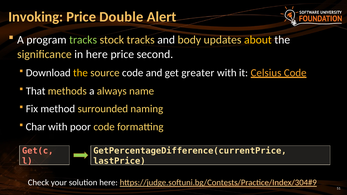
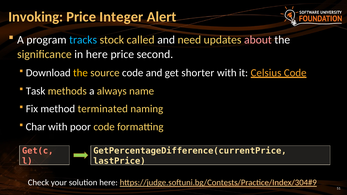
Double: Double -> Integer
tracks at (83, 40) colour: light green -> light blue
stock tracks: tracks -> called
body: body -> need
about colour: yellow -> pink
greater: greater -> shorter
That: That -> Task
surrounded: surrounded -> terminated
